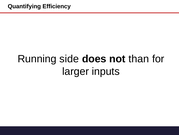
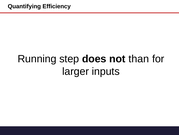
side: side -> step
